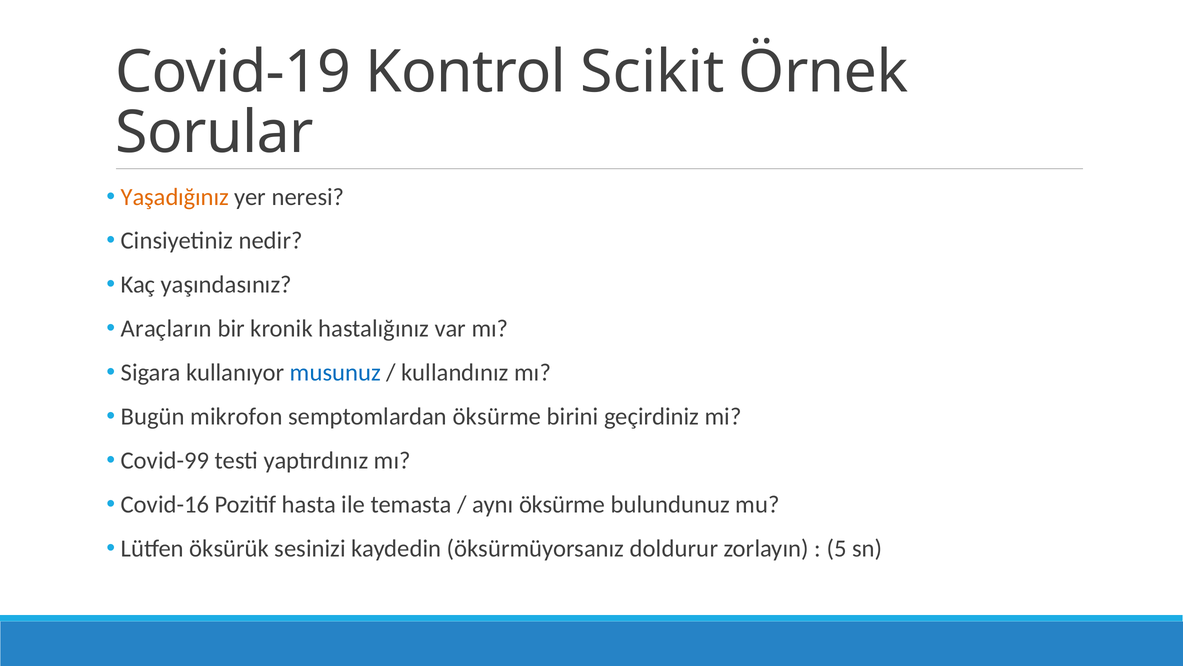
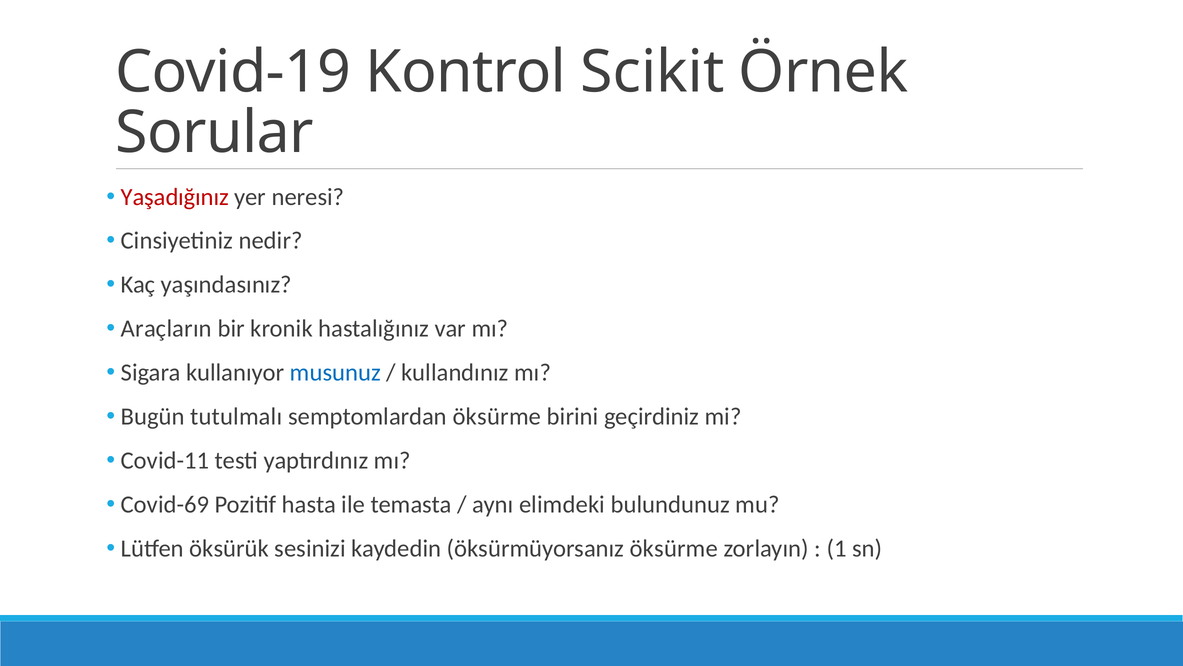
Yaşadığınız colour: orange -> red
mikrofon: mikrofon -> tutulmalı
Covid-99: Covid-99 -> Covid-11
Covid-16: Covid-16 -> Covid-69
aynı öksürme: öksürme -> elimdeki
öksürmüyorsanız doldurur: doldurur -> öksürme
5: 5 -> 1
